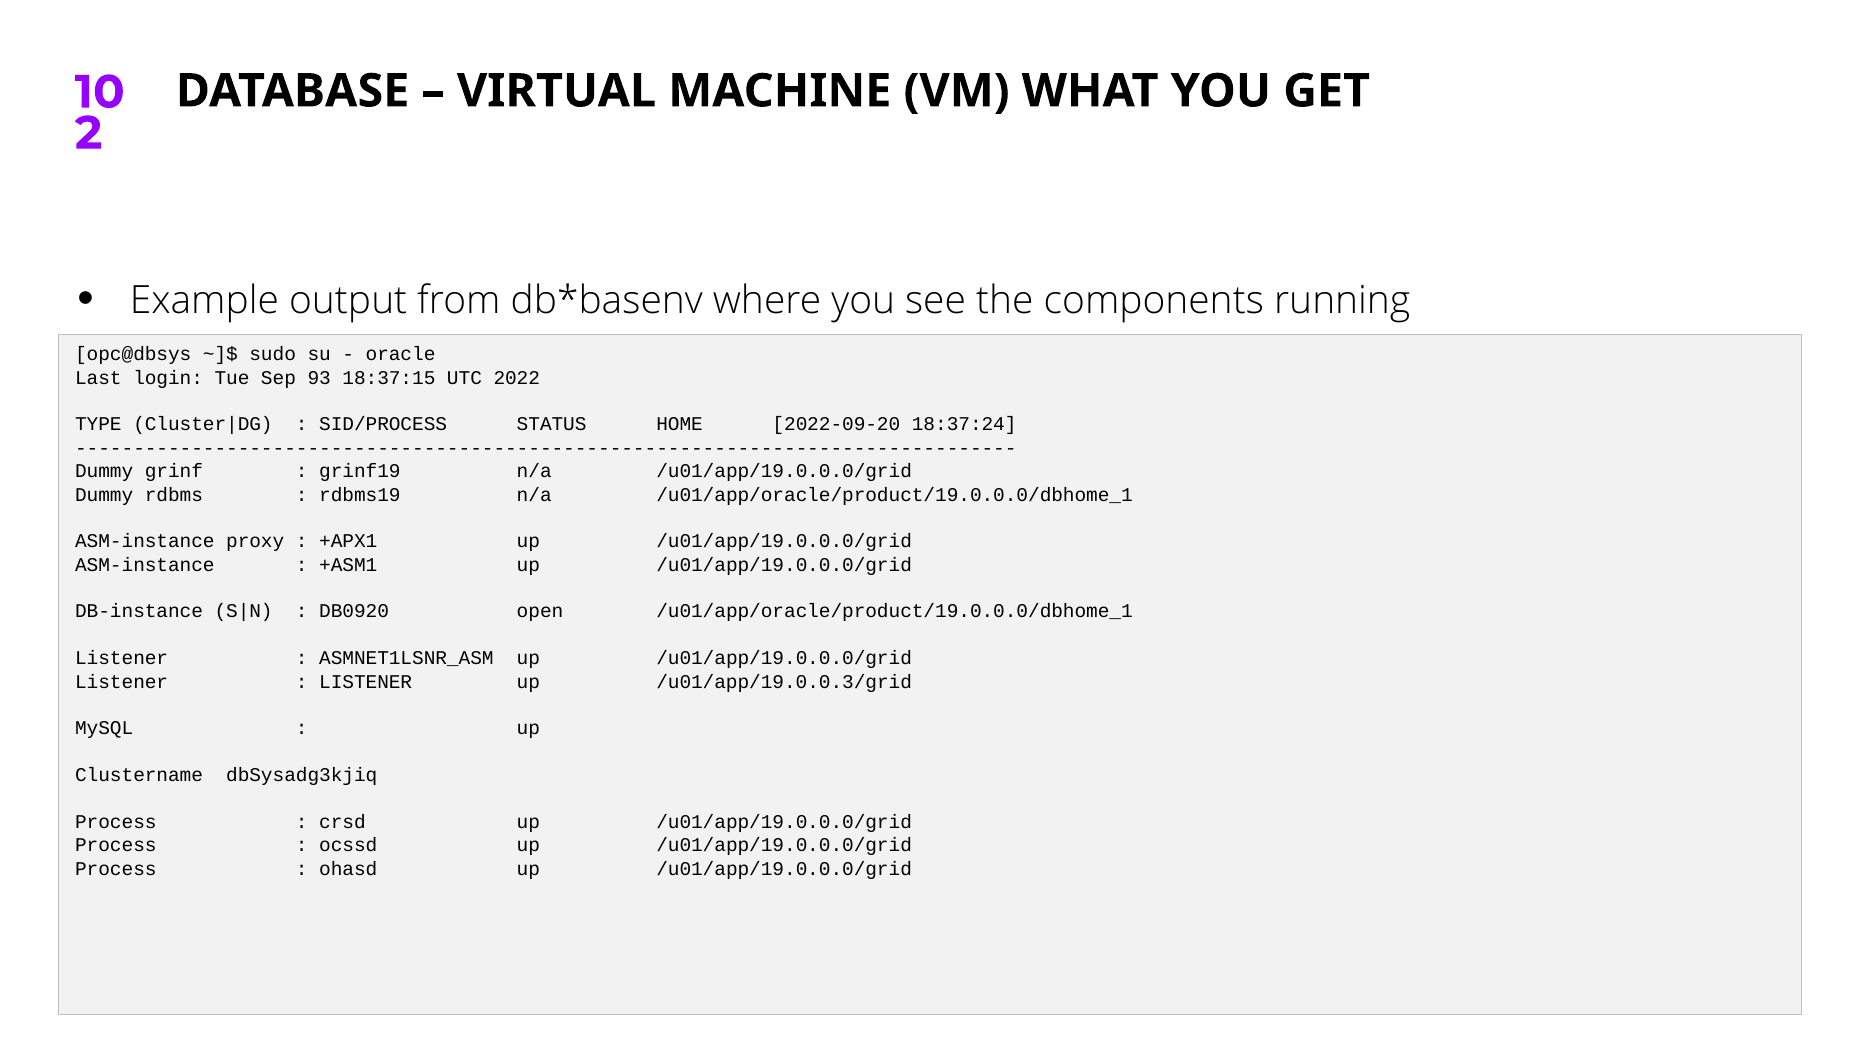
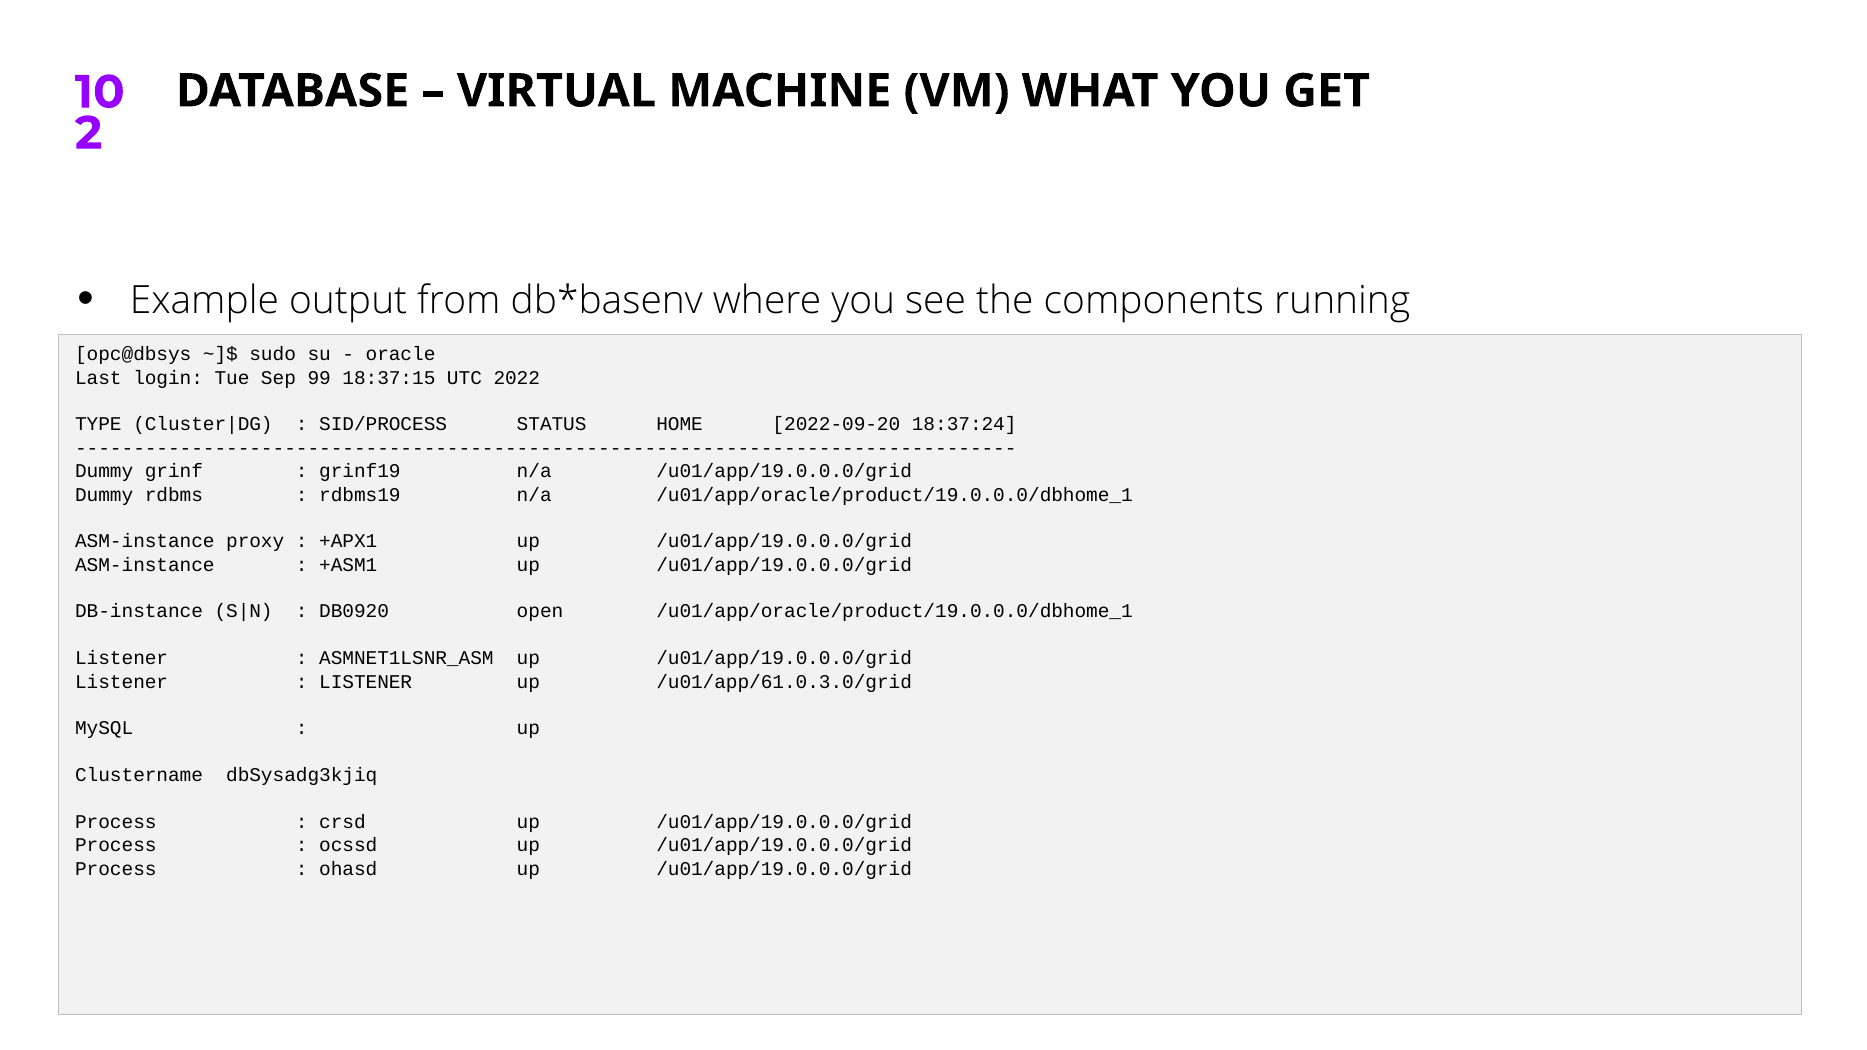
93: 93 -> 99
/u01/app/19.0.0.3/grid: /u01/app/19.0.0.3/grid -> /u01/app/61.0.3.0/grid
